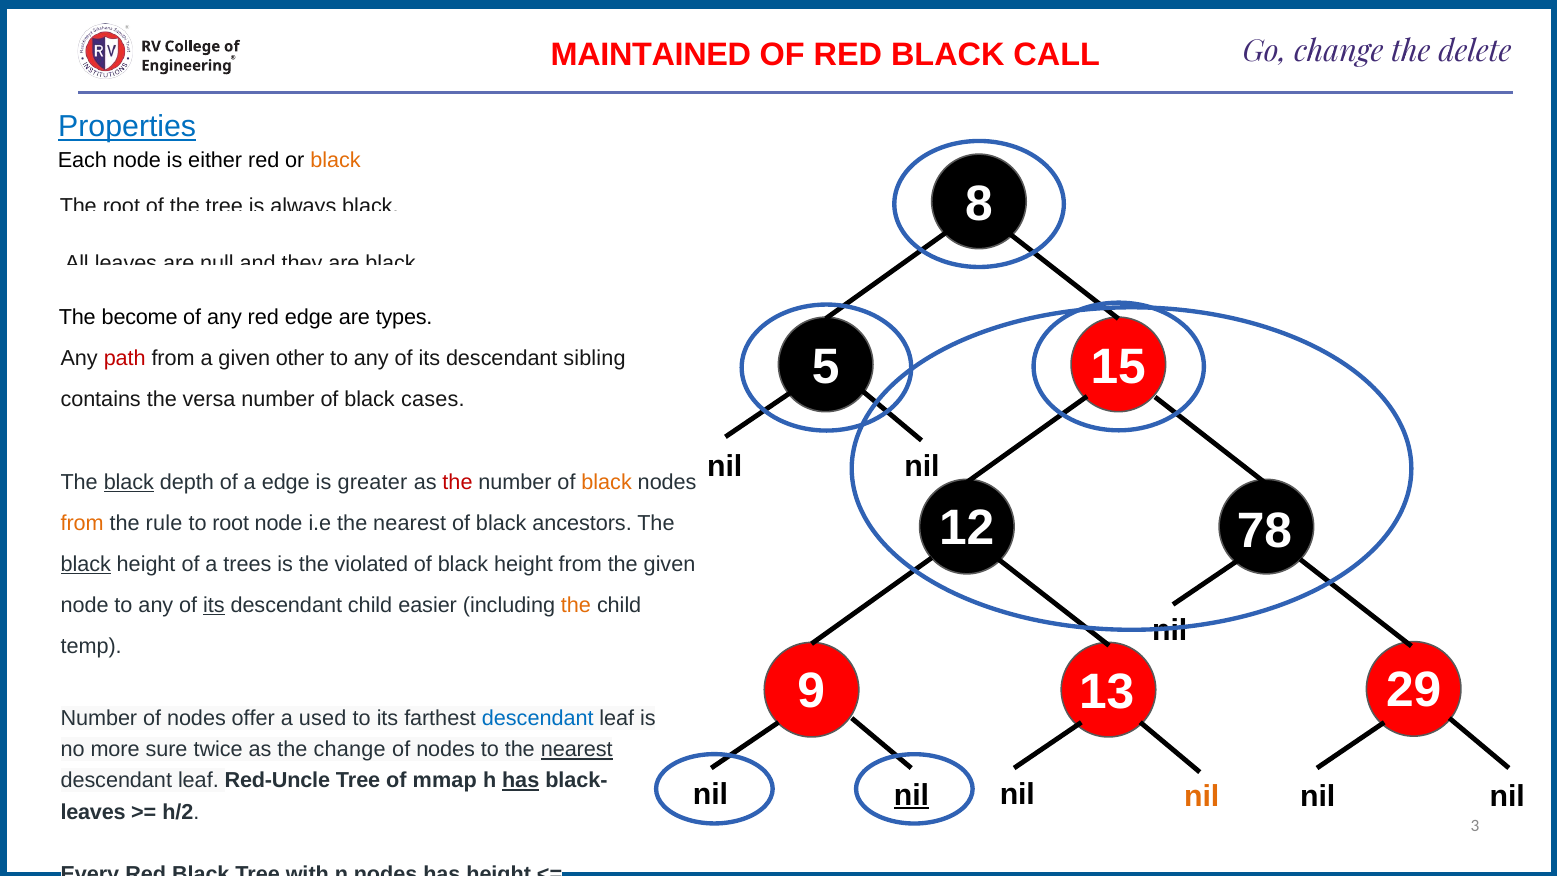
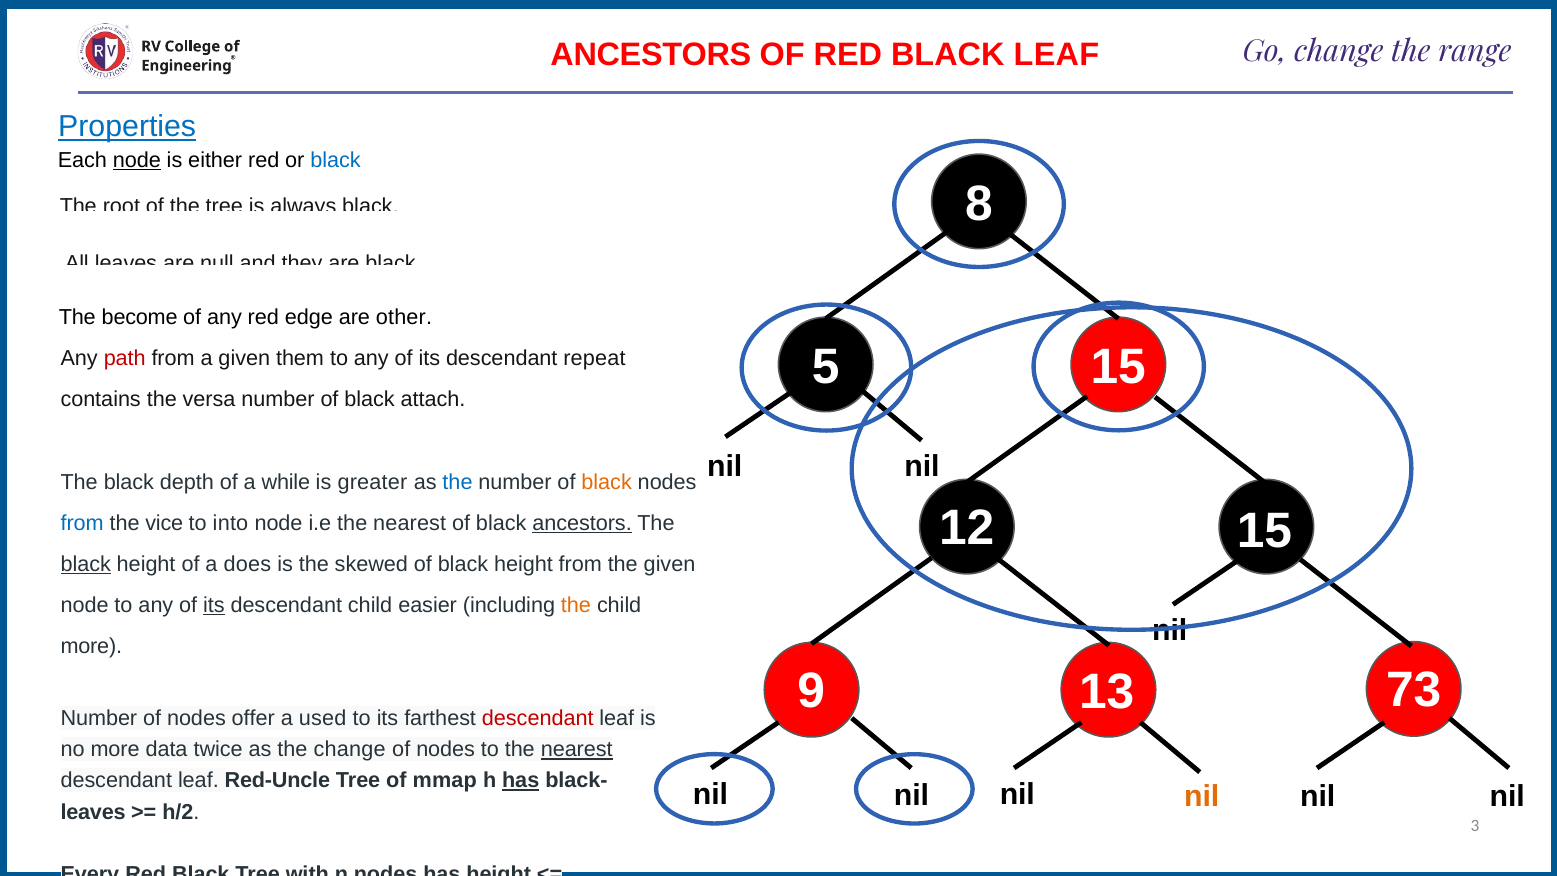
delete: delete -> range
MAINTAINED at (651, 55): MAINTAINED -> ANCESTORS
BLACK CALL: CALL -> LEAF
node at (137, 161) underline: none -> present
black at (336, 161) colour: orange -> blue
types: types -> other
other: other -> them
sibling: sibling -> repeat
cases: cases -> attach
black at (129, 482) underline: present -> none
a edge: edge -> while
the at (457, 482) colour: red -> blue
12 78: 78 -> 15
from at (82, 523) colour: orange -> blue
rule: rule -> vice
to root: root -> into
ancestors at (582, 523) underline: none -> present
trees: trees -> does
violated: violated -> skewed
temp at (91, 646): temp -> more
29: 29 -> 73
descendant at (538, 718) colour: blue -> red
sure: sure -> data
nil at (912, 795) underline: present -> none
